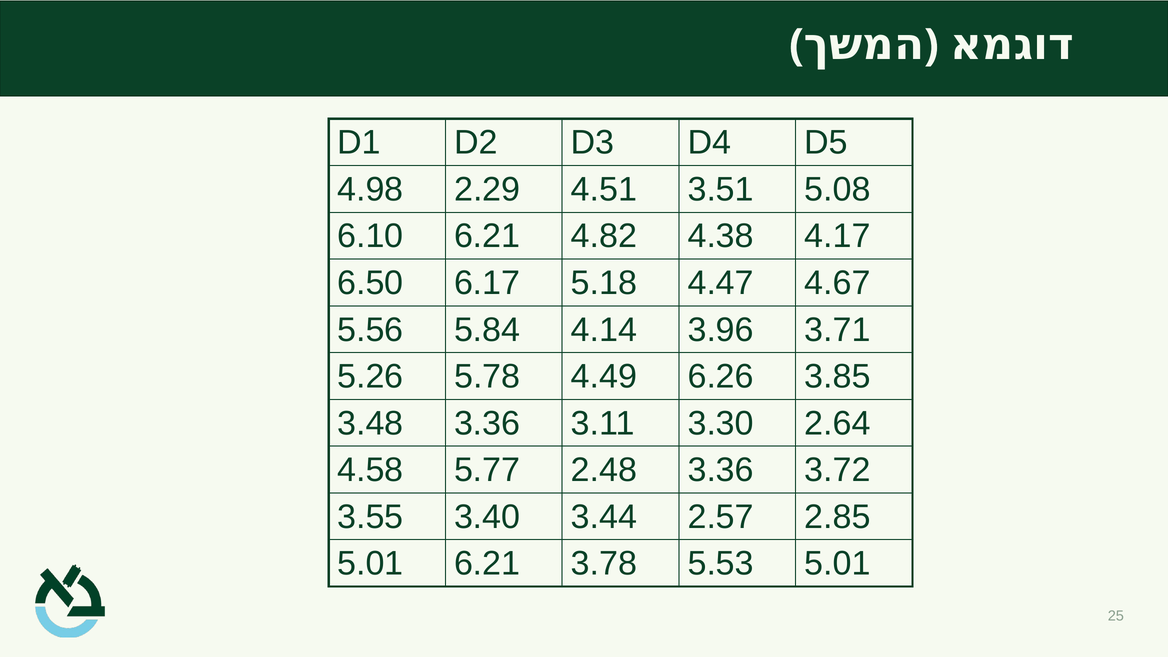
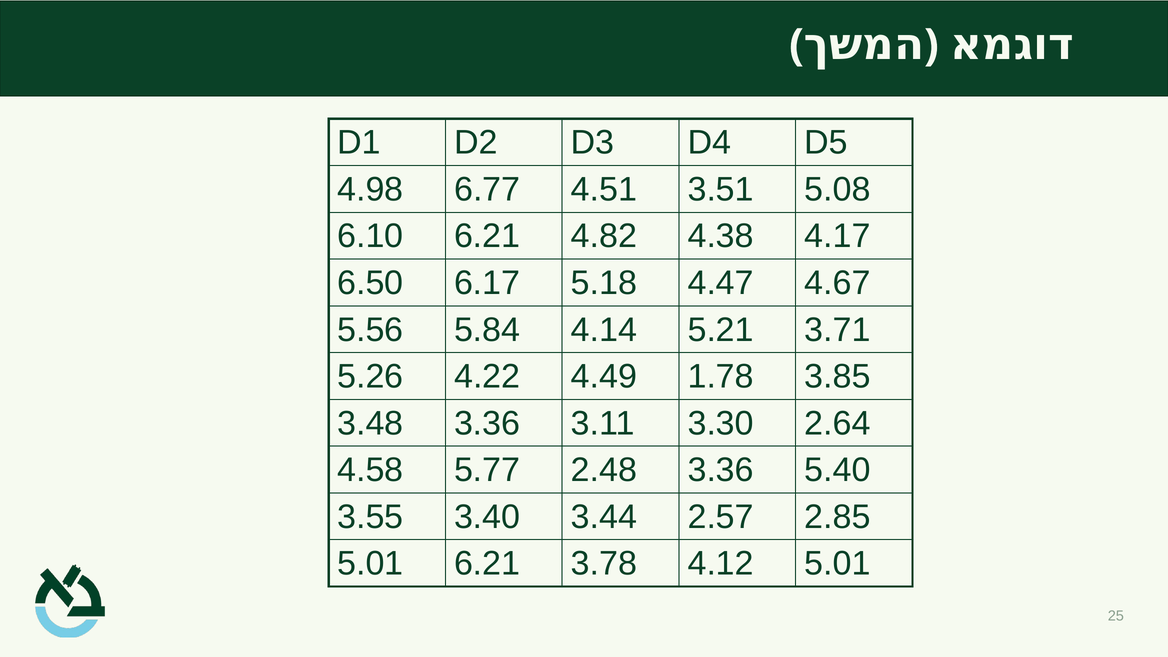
2.29: 2.29 -> 6.77
3.96: 3.96 -> 5.21
5.78: 5.78 -> 4.22
6.26: 6.26 -> 1.78
3.72: 3.72 -> 5.40
5.53: 5.53 -> 4.12
